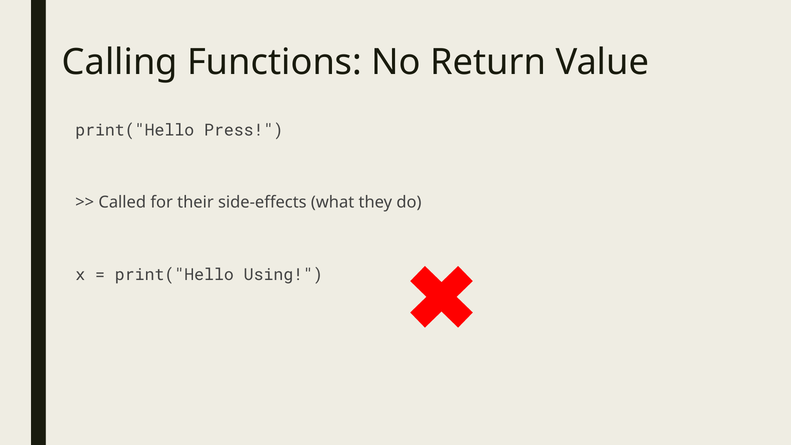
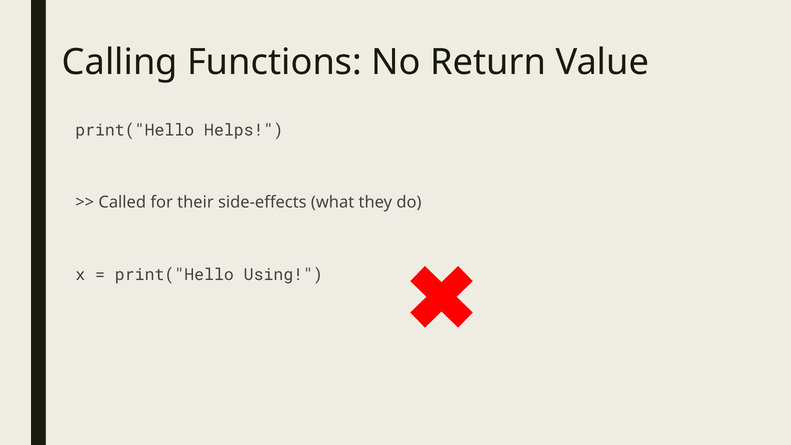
Press: Press -> Helps
